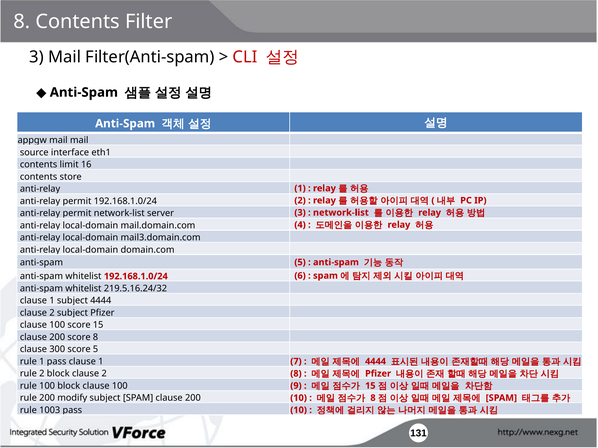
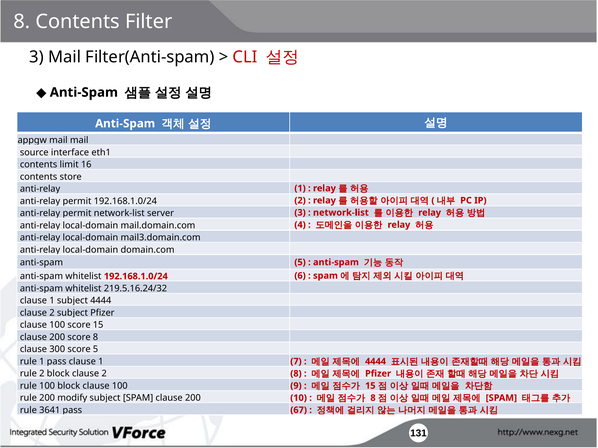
1003: 1003 -> 3641
pass 10: 10 -> 67
